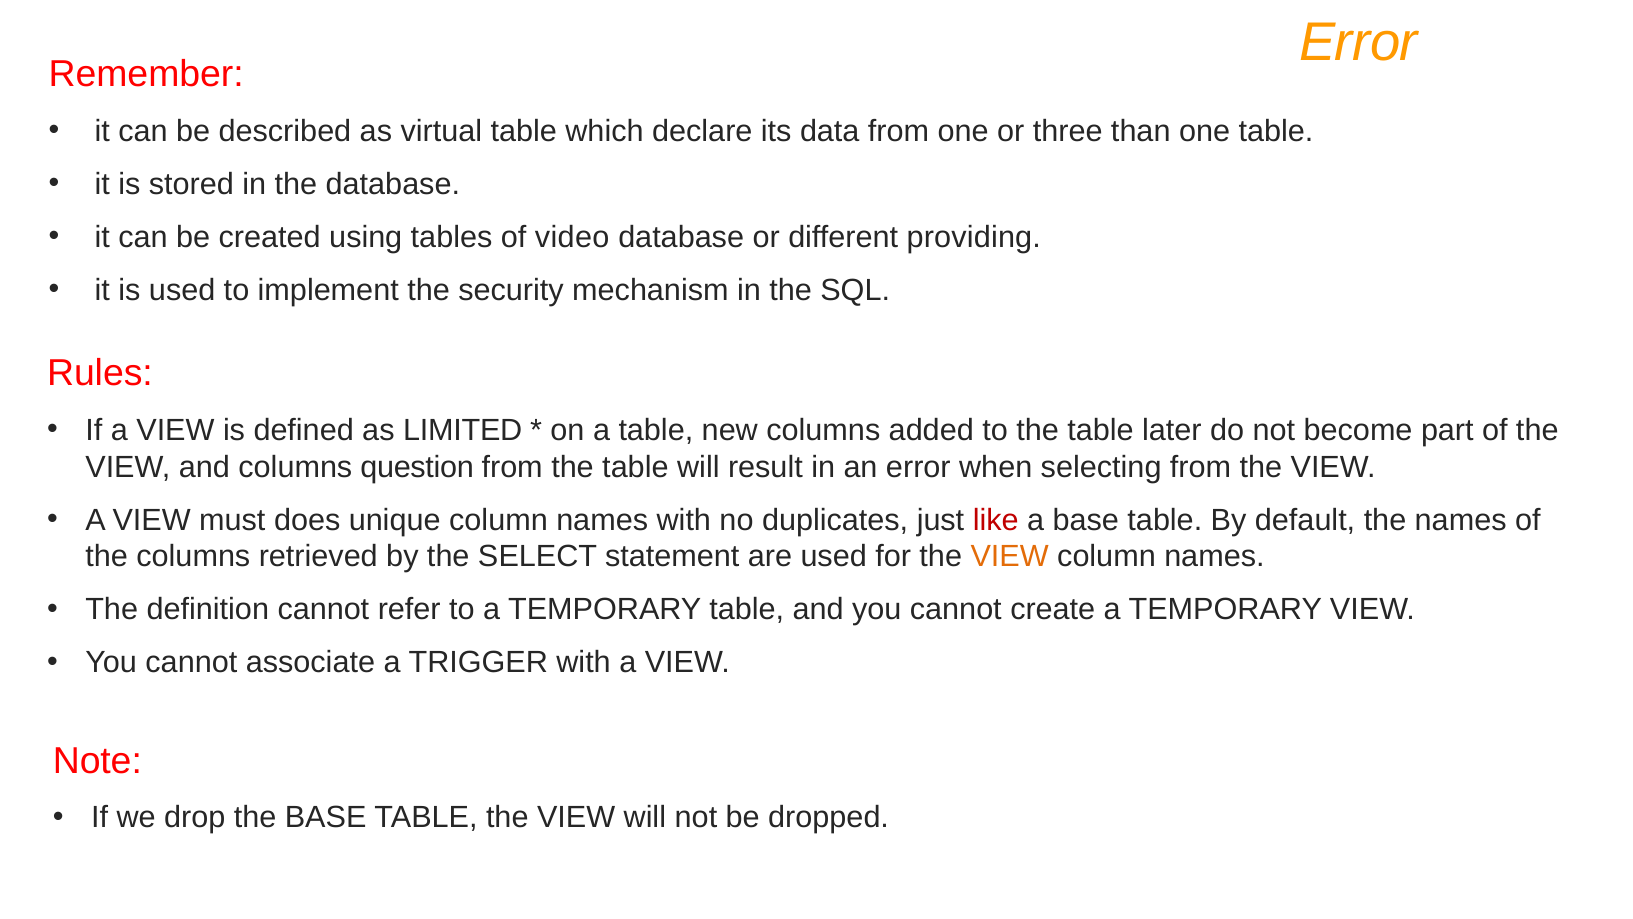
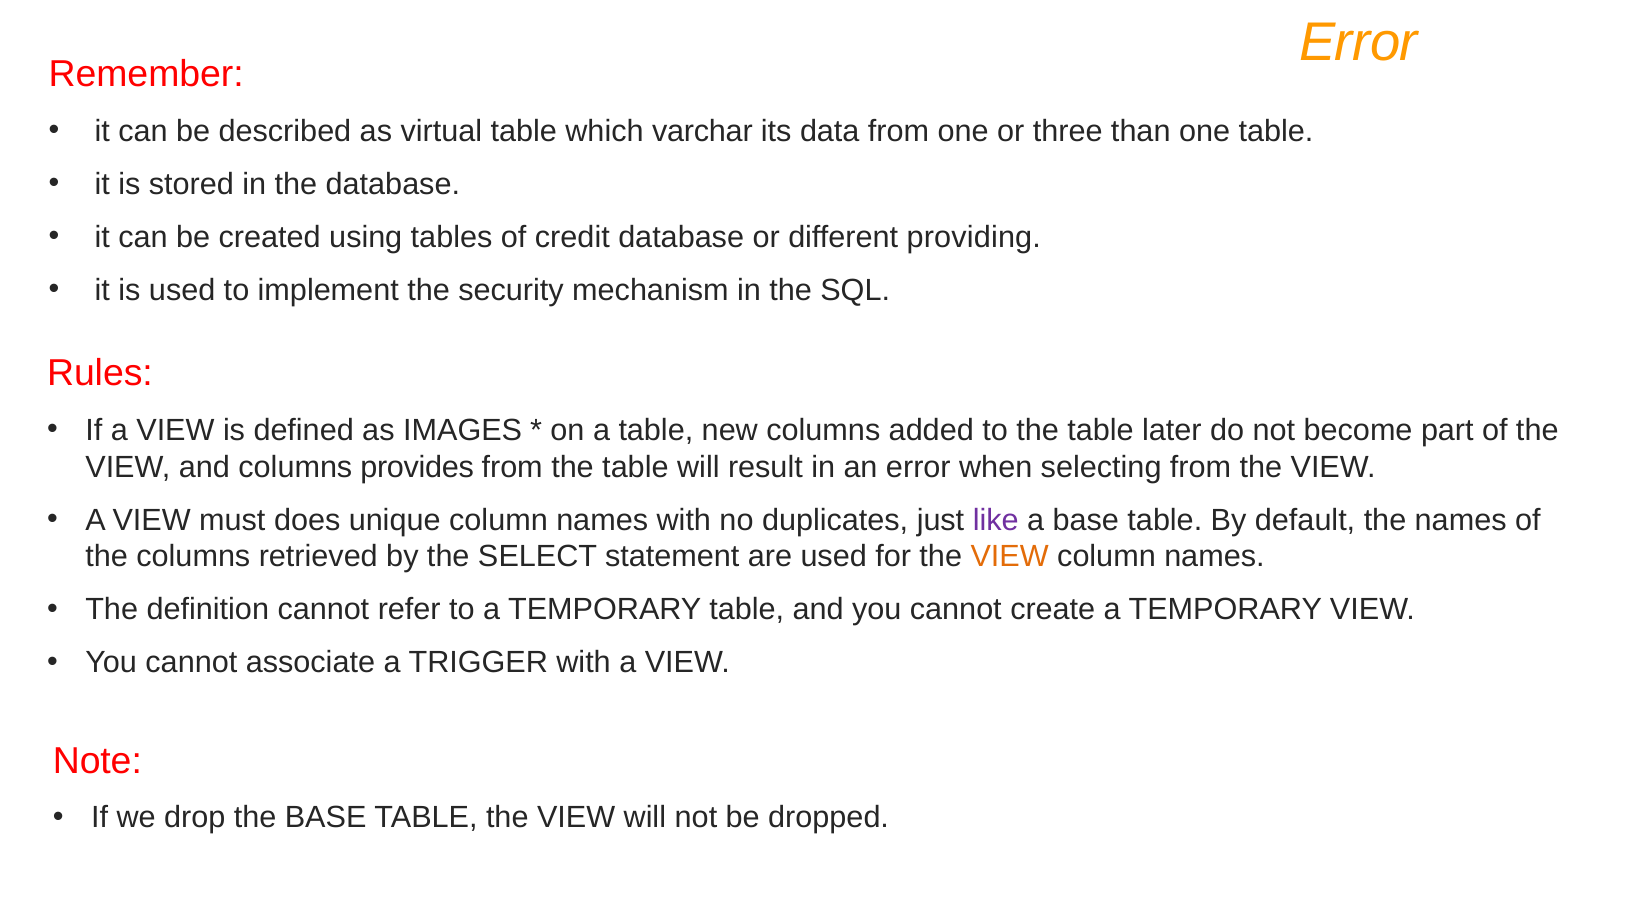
declare: declare -> varchar
video: video -> credit
LIMITED: LIMITED -> IMAGES
question: question -> provides
like colour: red -> purple
